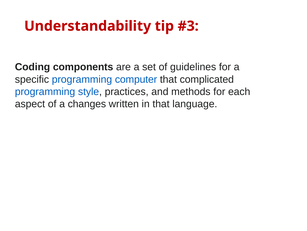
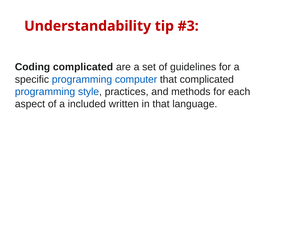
Coding components: components -> complicated
changes: changes -> included
